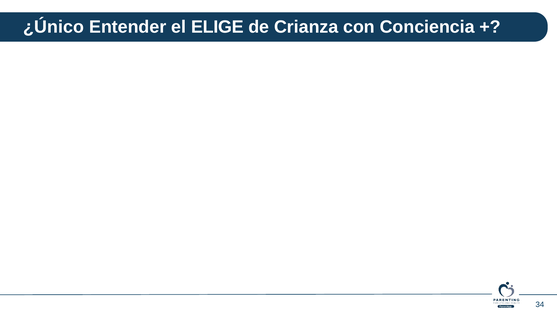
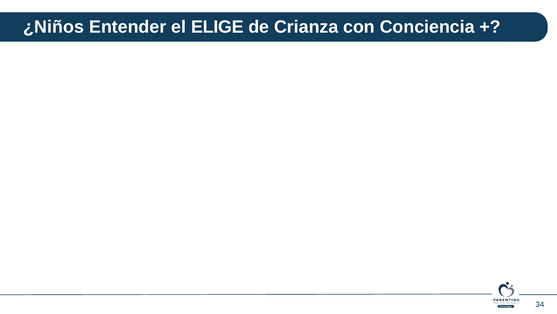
¿Único: ¿Único -> ¿Niños
